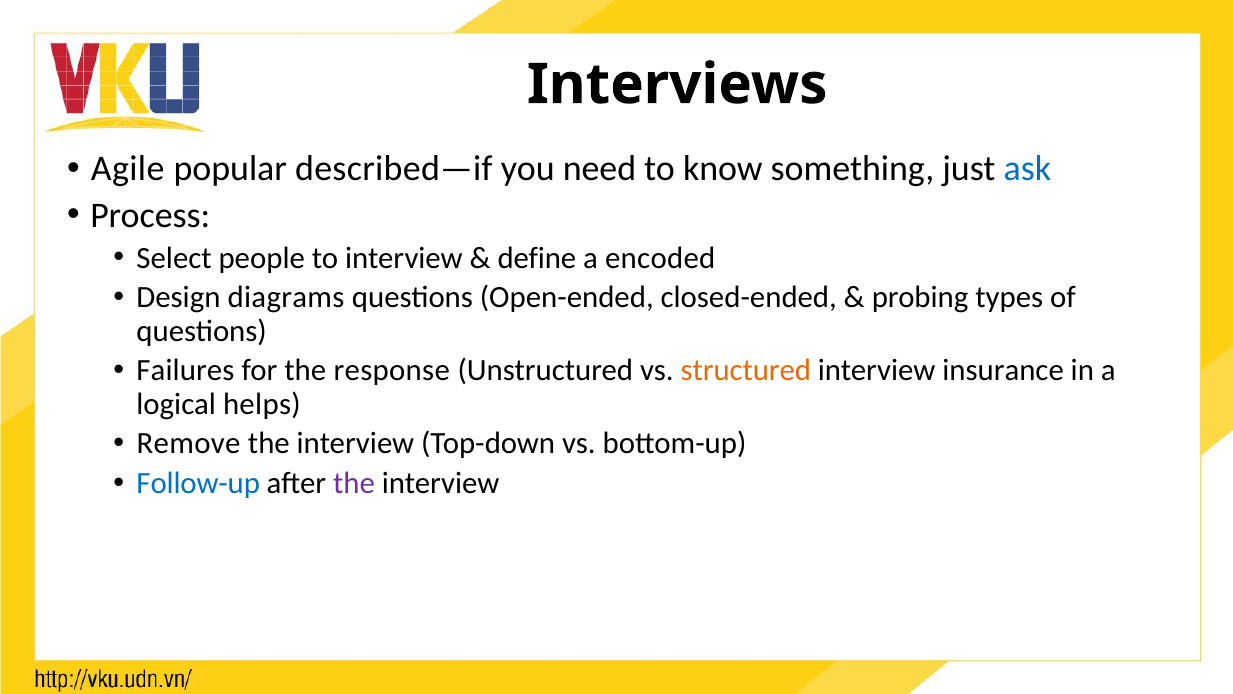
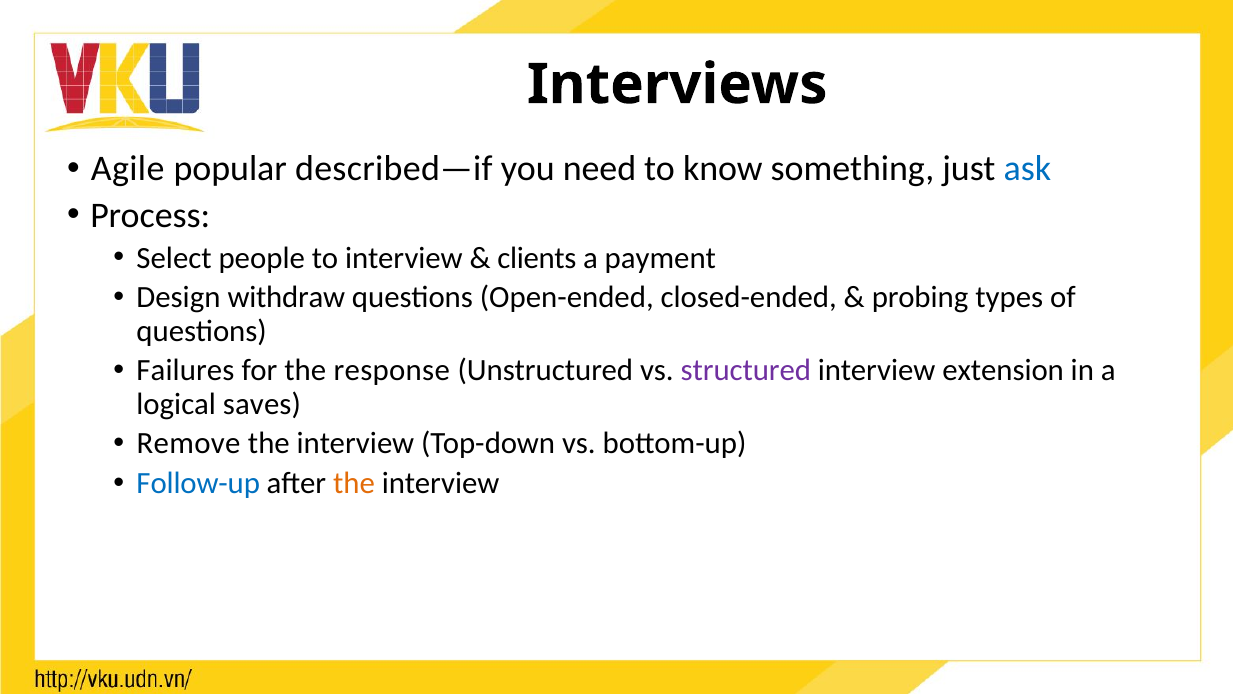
define: define -> clients
encoded: encoded -> payment
diagrams: diagrams -> withdraw
structured colour: orange -> purple
insurance: insurance -> extension
helps: helps -> saves
the at (354, 483) colour: purple -> orange
